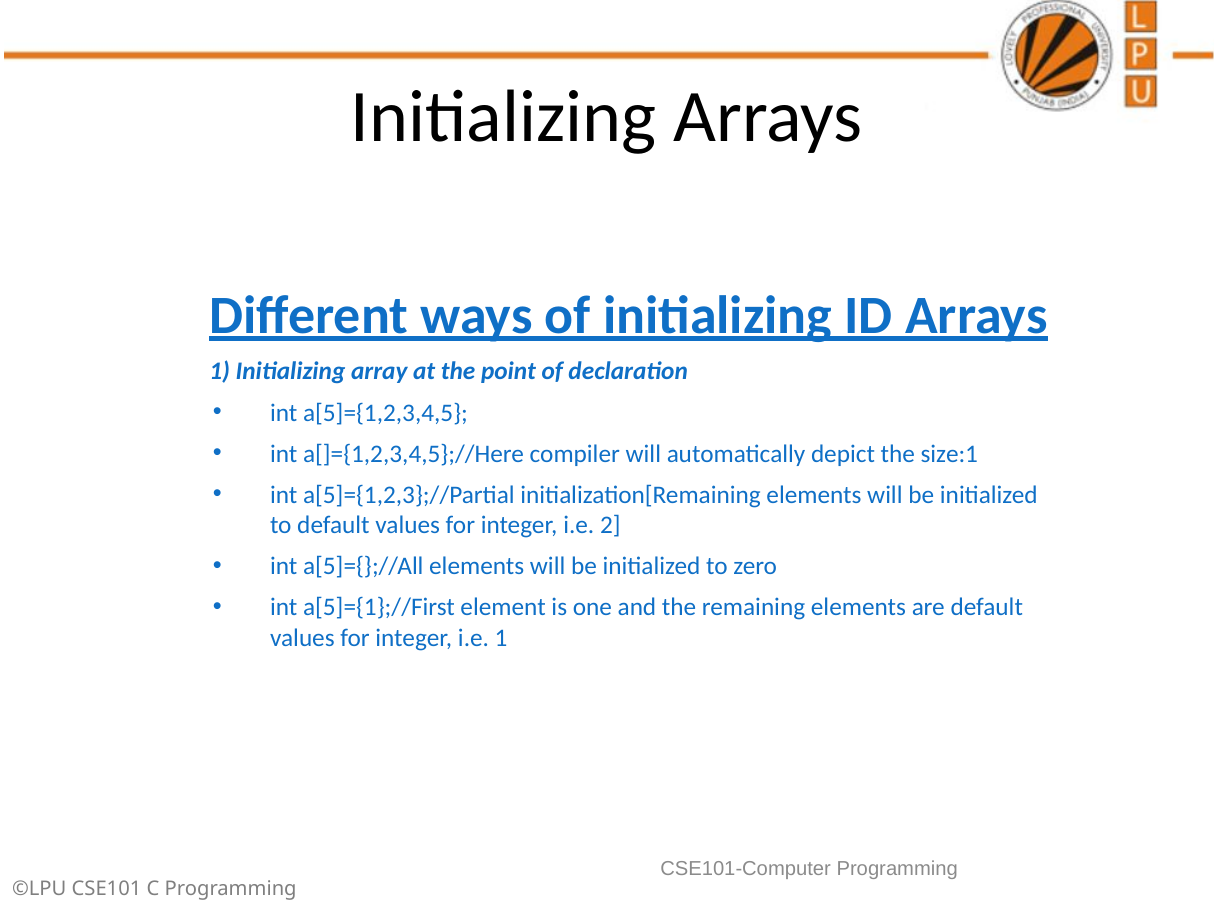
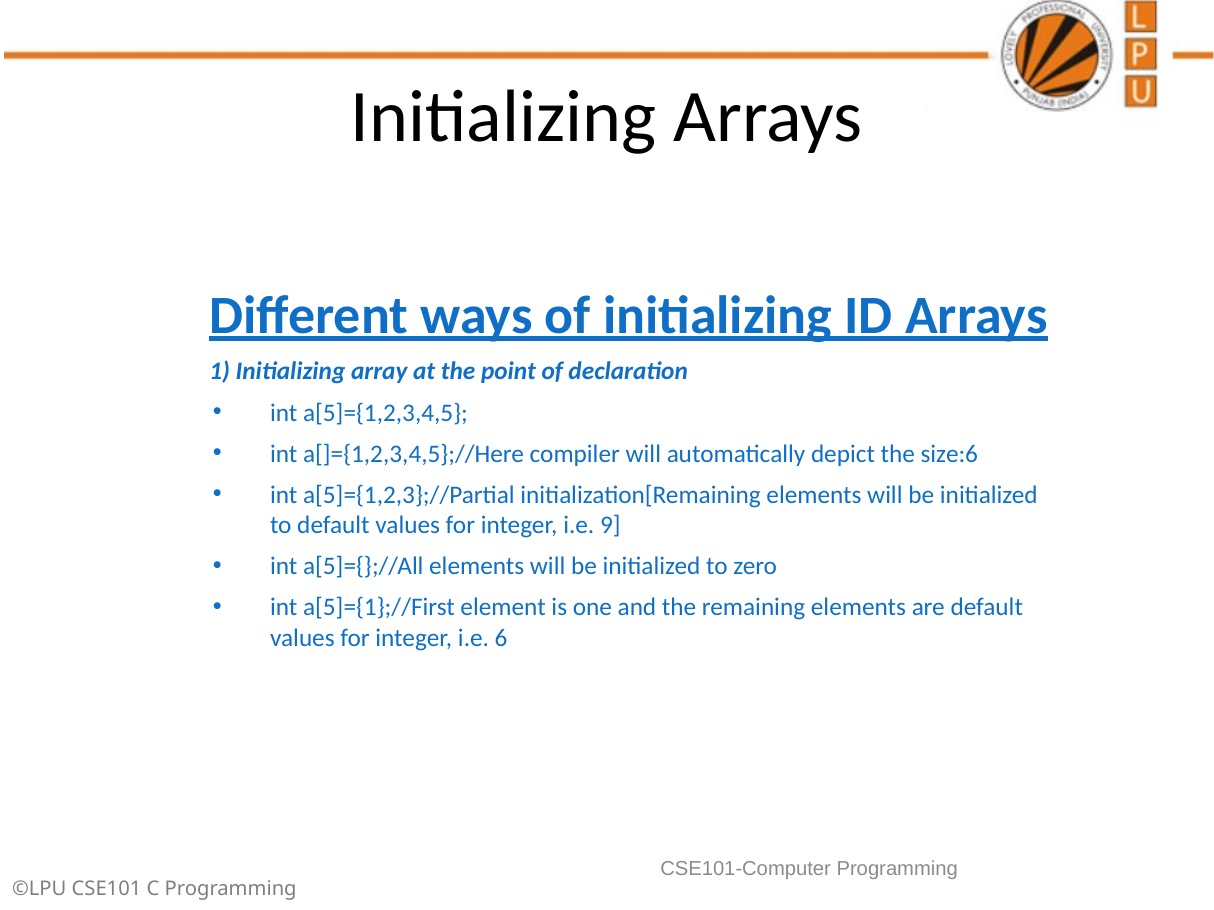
size:1: size:1 -> size:6
2: 2 -> 9
i.e 1: 1 -> 6
